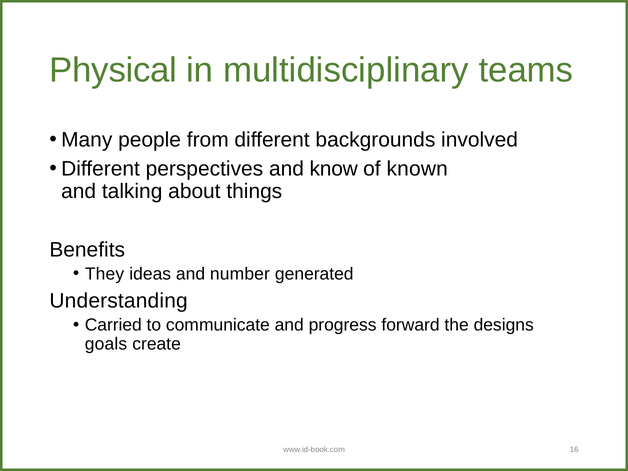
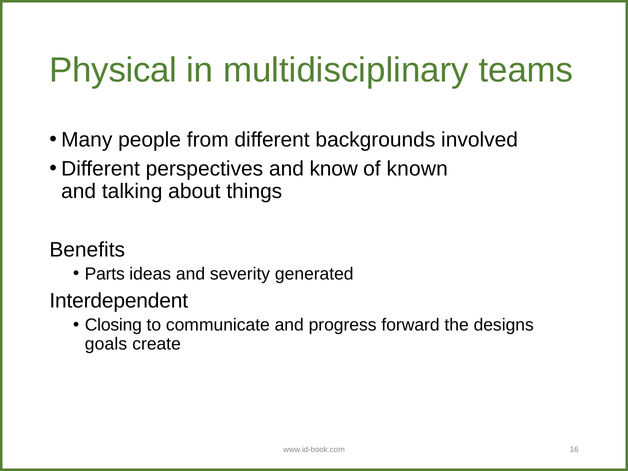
They: They -> Parts
number: number -> severity
Understanding: Understanding -> Interdependent
Carried: Carried -> Closing
